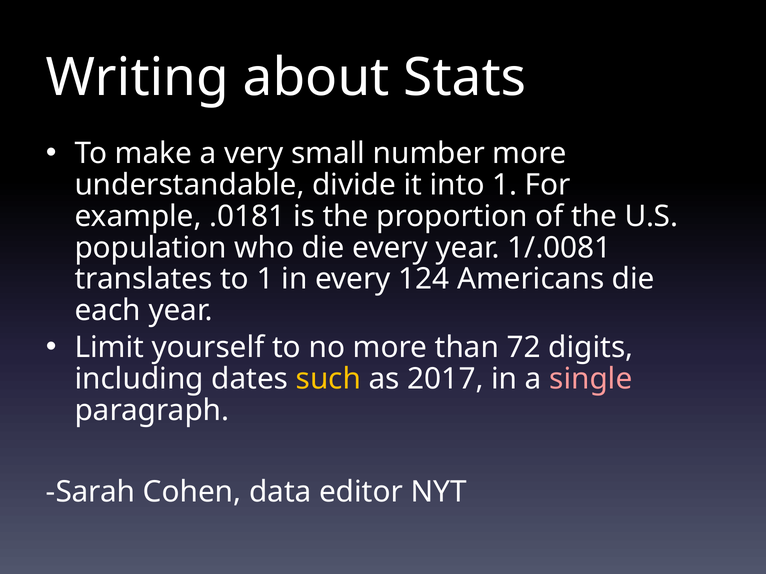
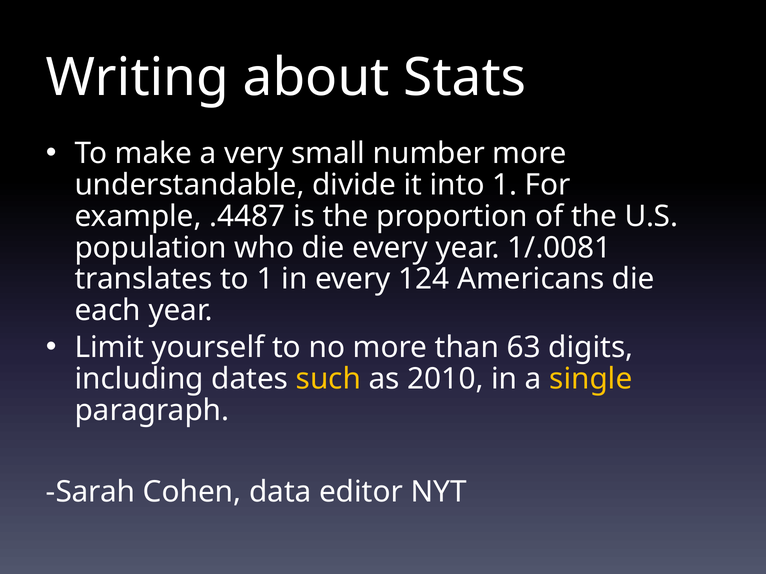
.0181: .0181 -> .4487
72: 72 -> 63
2017: 2017 -> 2010
single colour: pink -> yellow
